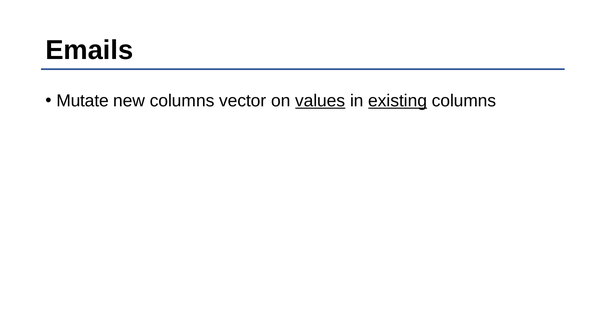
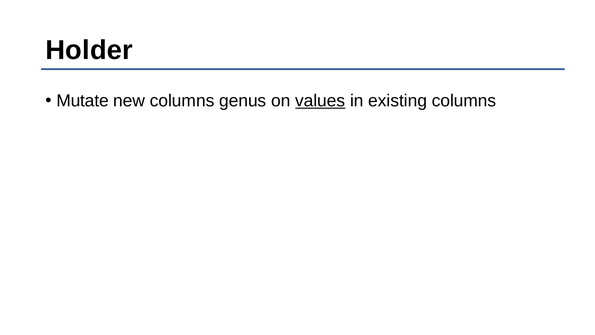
Emails: Emails -> Holder
vector: vector -> genus
existing underline: present -> none
